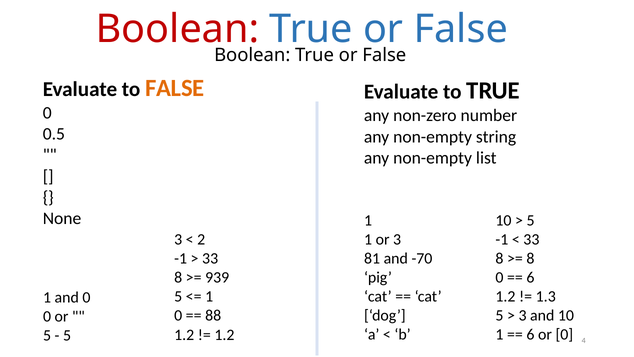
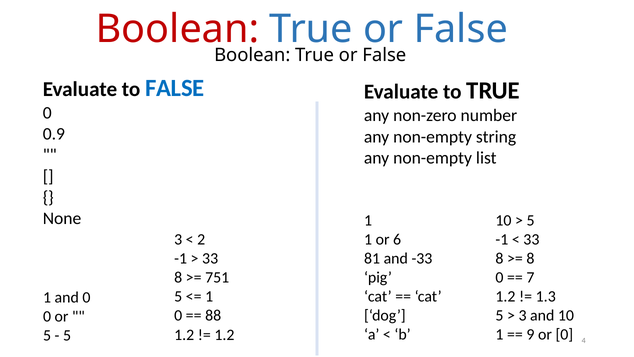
FALSE at (175, 88) colour: orange -> blue
0.5: 0.5 -> 0.9
or 3: 3 -> 6
-70: -70 -> -33
6 at (530, 277): 6 -> 7
939: 939 -> 751
6 at (530, 334): 6 -> 9
